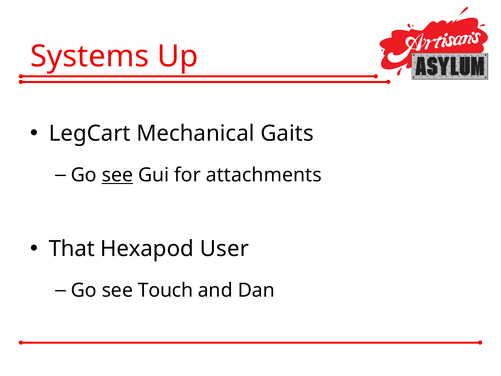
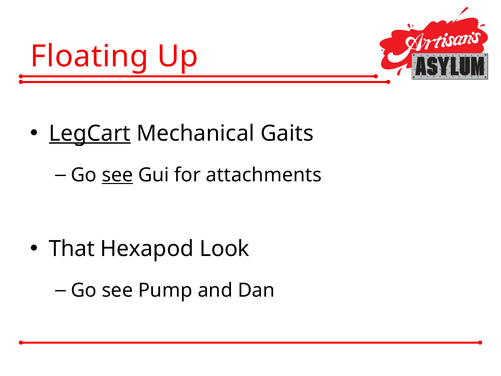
Systems: Systems -> Floating
LegCart underline: none -> present
User: User -> Look
Touch: Touch -> Pump
